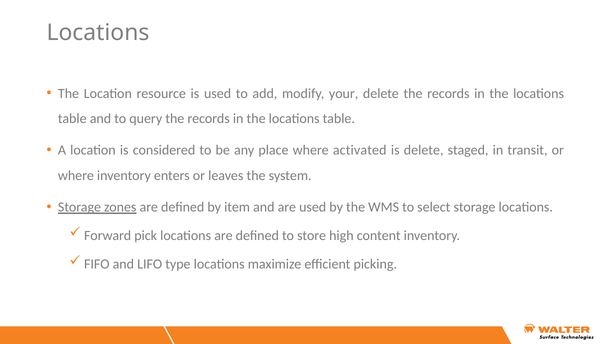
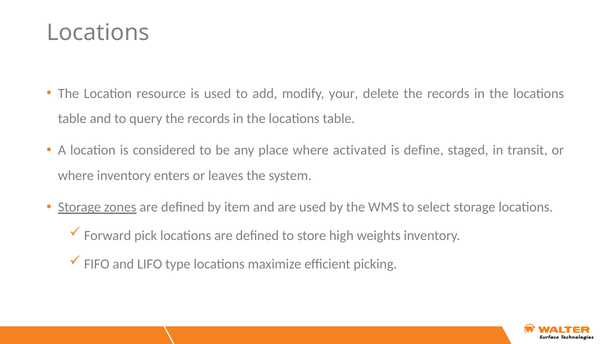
is delete: delete -> define
content: content -> weights
